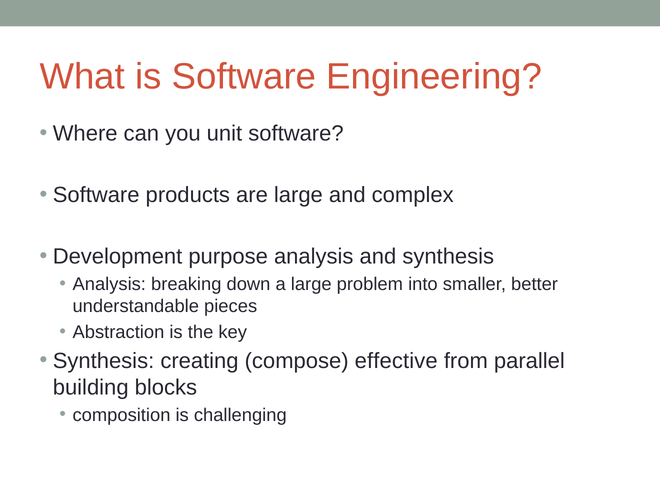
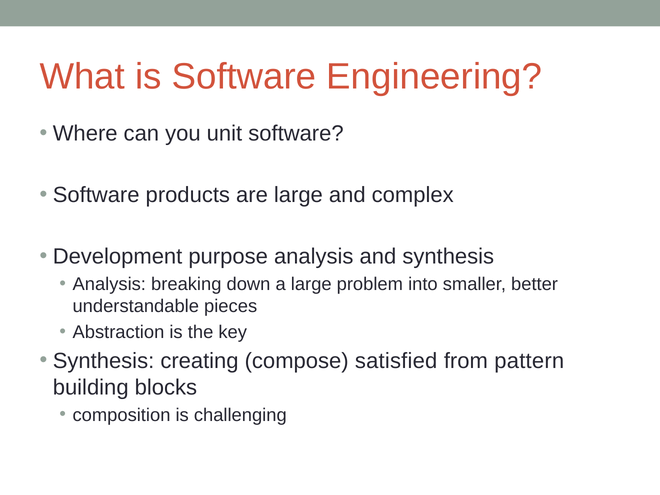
effective: effective -> satisfied
parallel: parallel -> pattern
